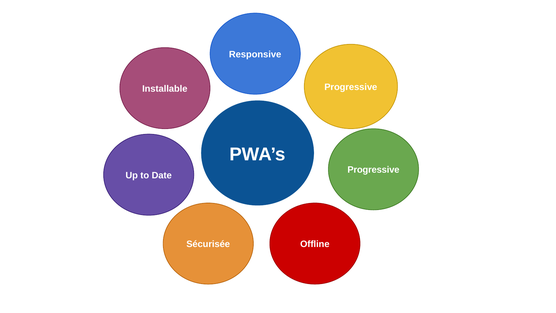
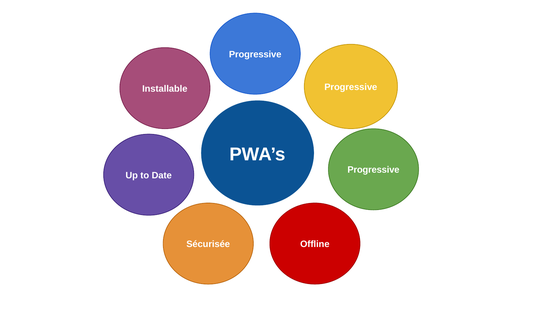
Responsive at (255, 54): Responsive -> Progressive
